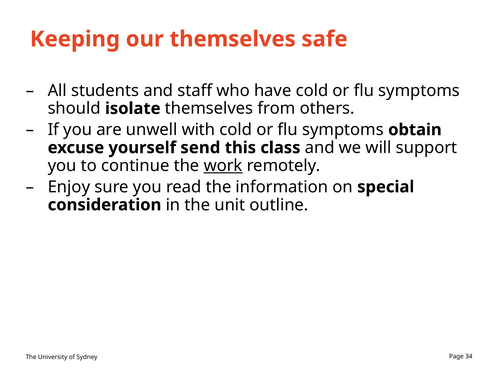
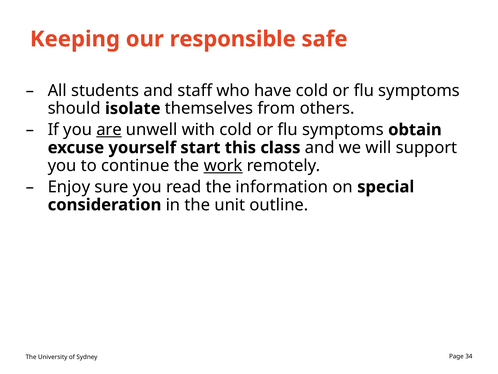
our themselves: themselves -> responsible
are underline: none -> present
send: send -> start
